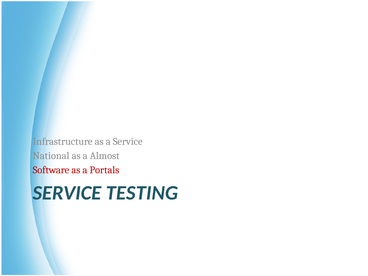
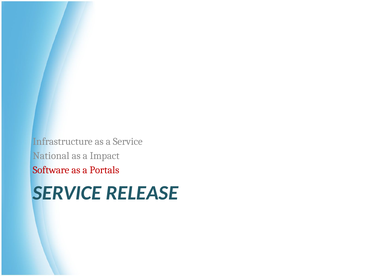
Almost: Almost -> Impact
TESTING: TESTING -> RELEASE
